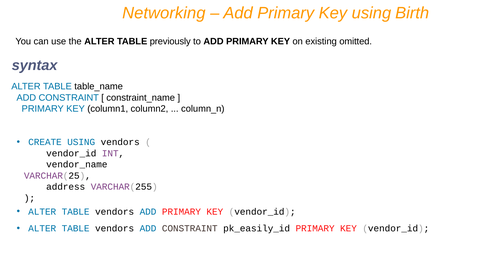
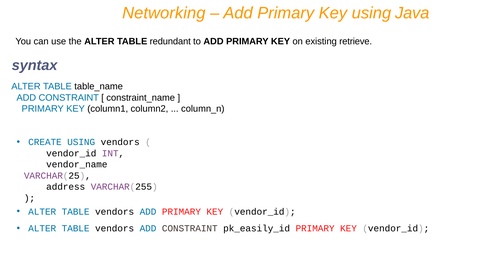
Birth: Birth -> Java
previously: previously -> redundant
omitted: omitted -> retrieve
